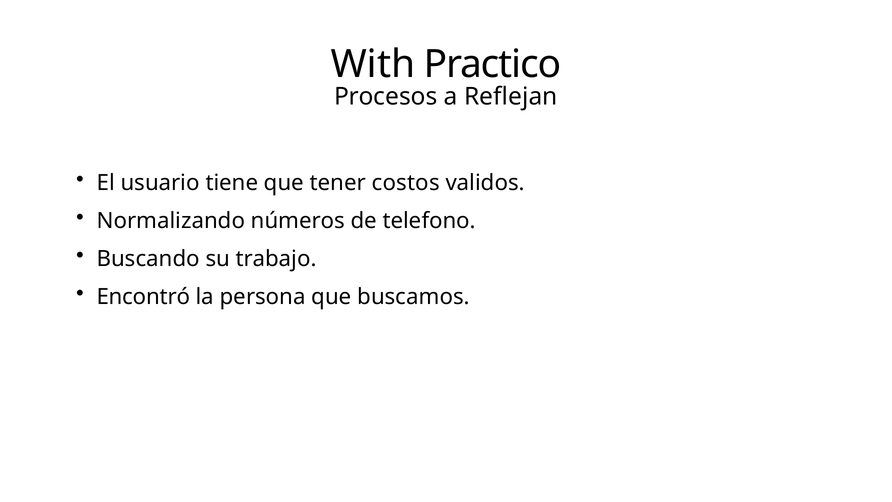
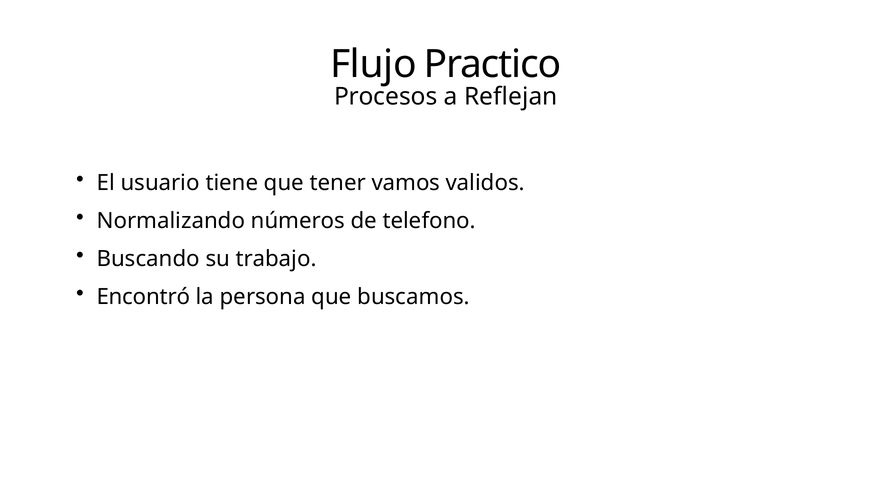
With: With -> Flujo
costos: costos -> vamos
